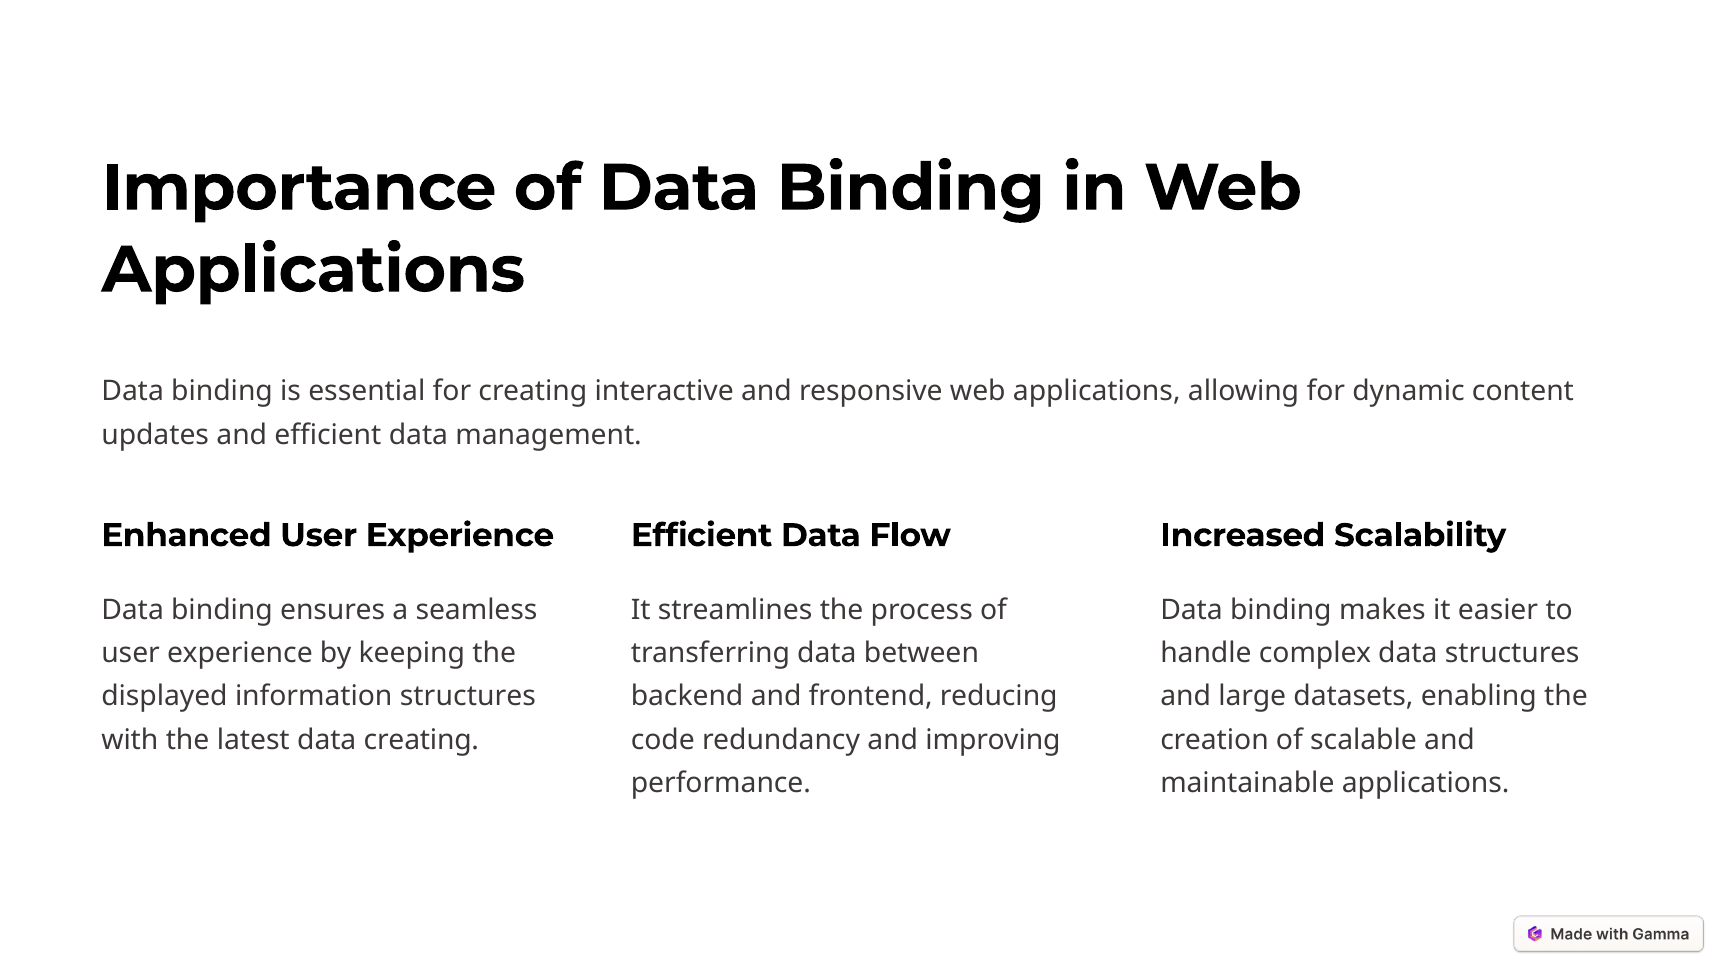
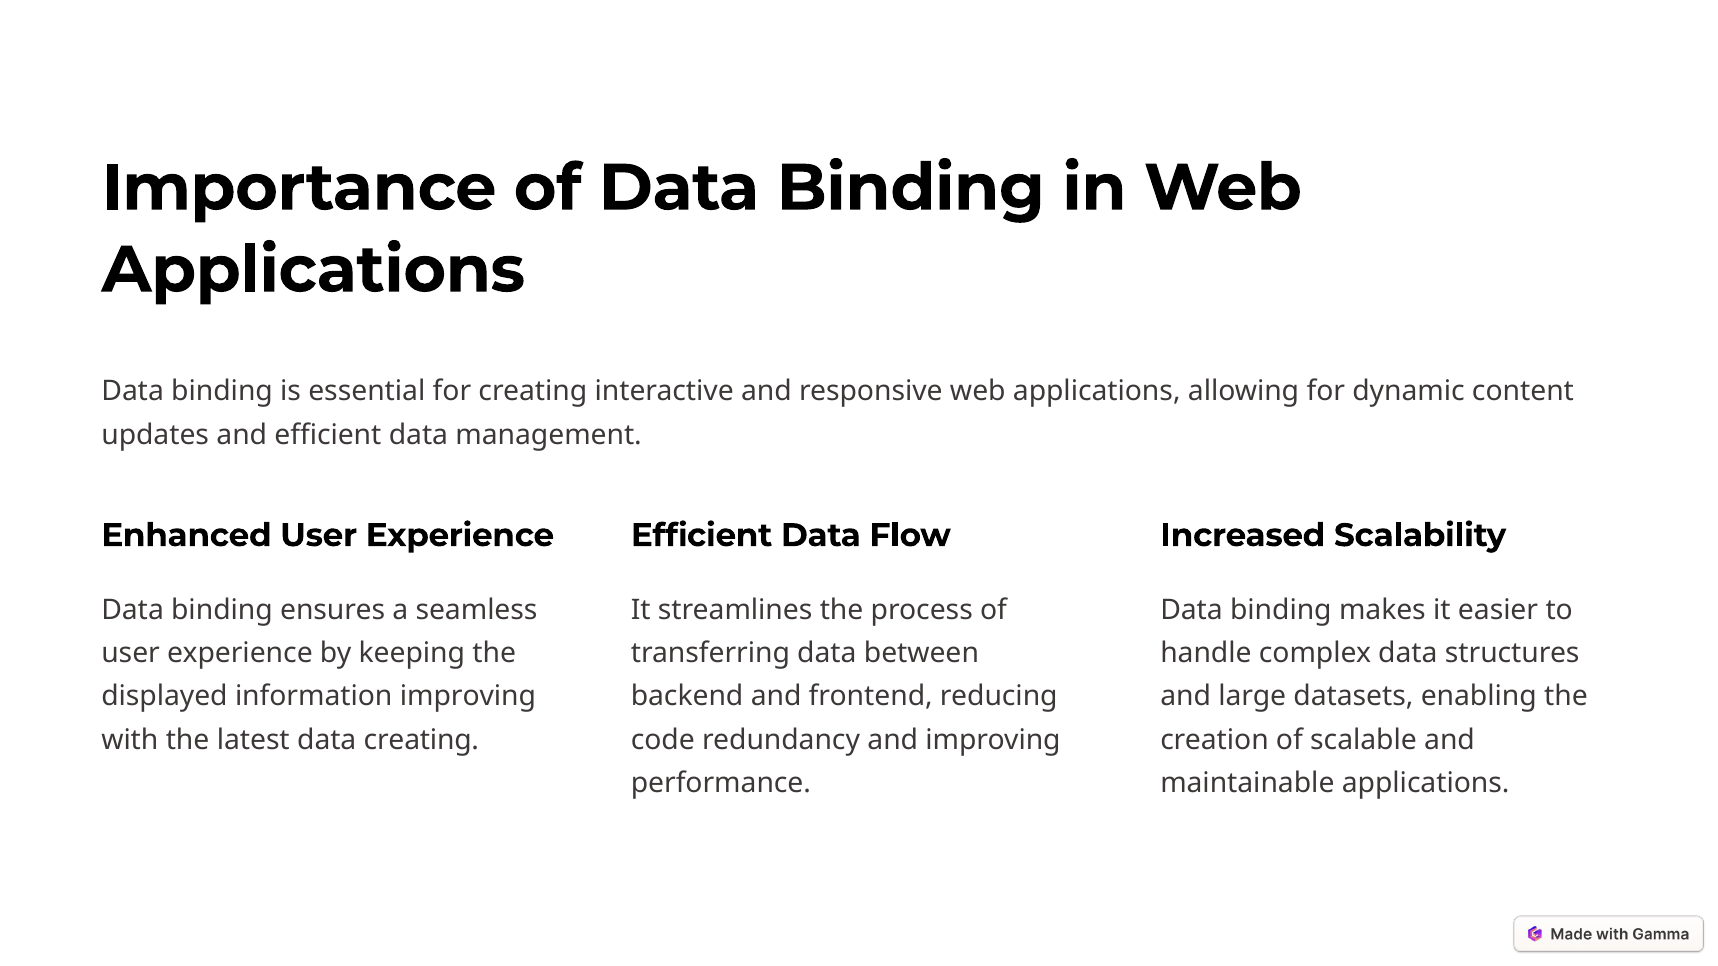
information structures: structures -> improving
